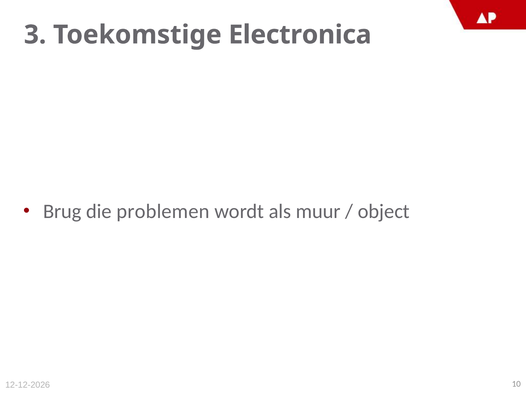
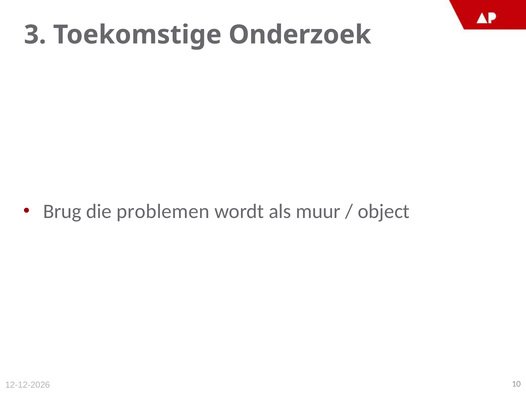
Electronica: Electronica -> Onderzoek
